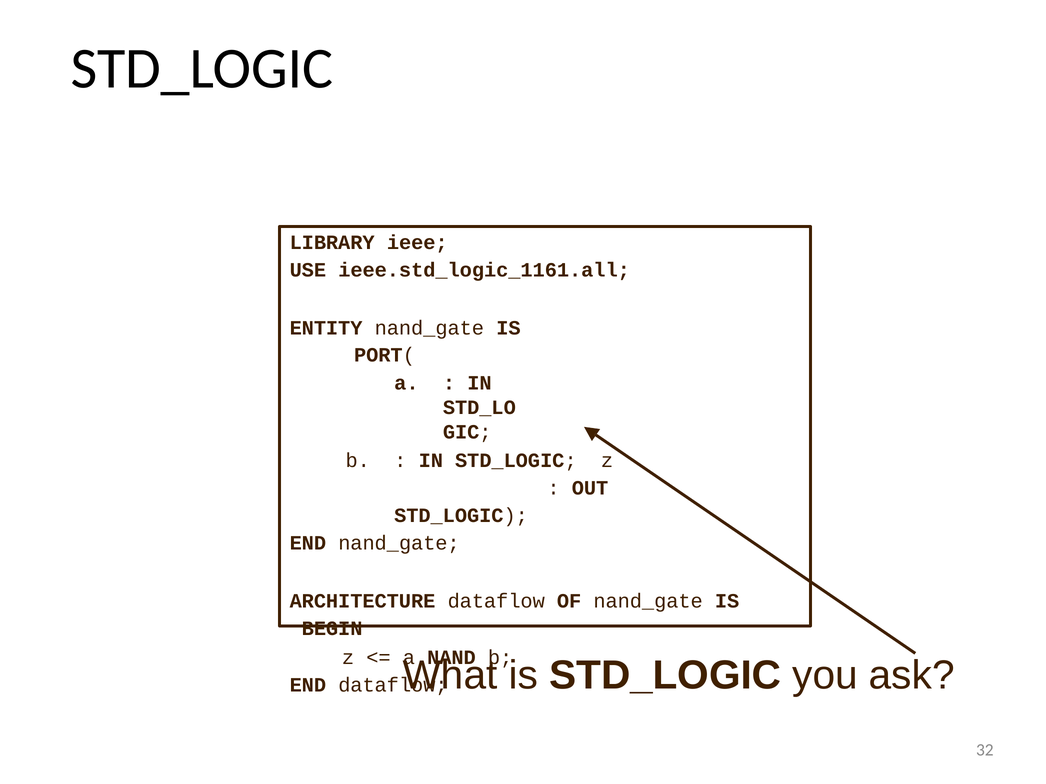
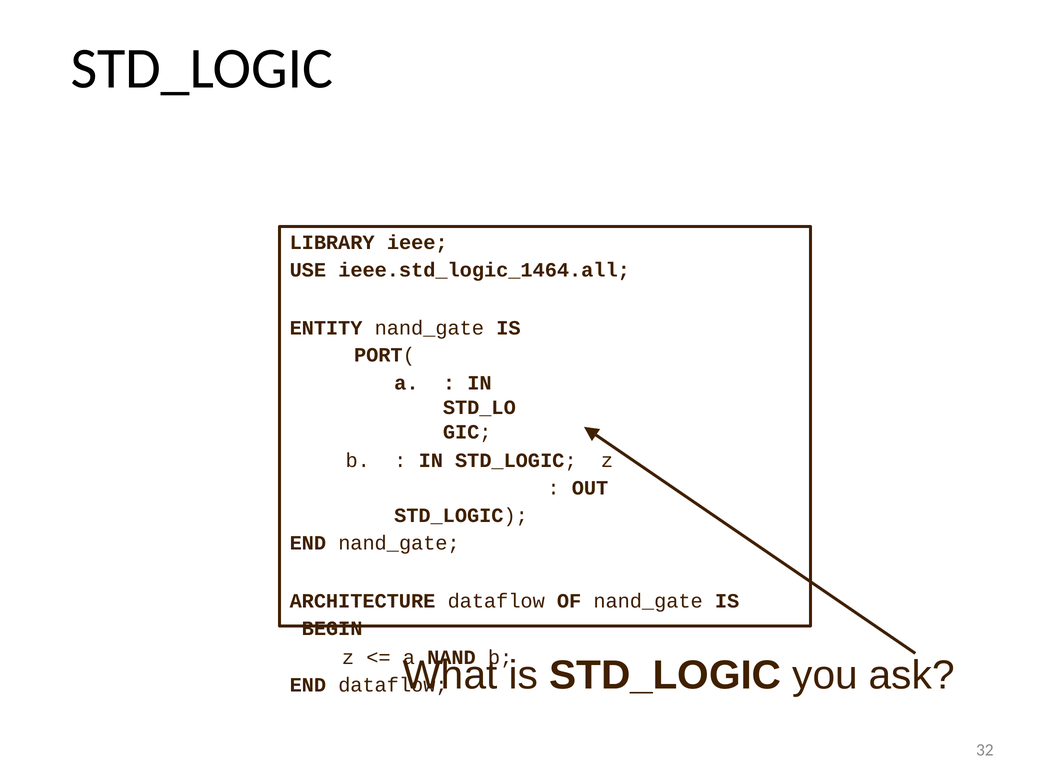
ieee.std_logic_1161.all: ieee.std_logic_1161.all -> ieee.std_logic_1464.all
